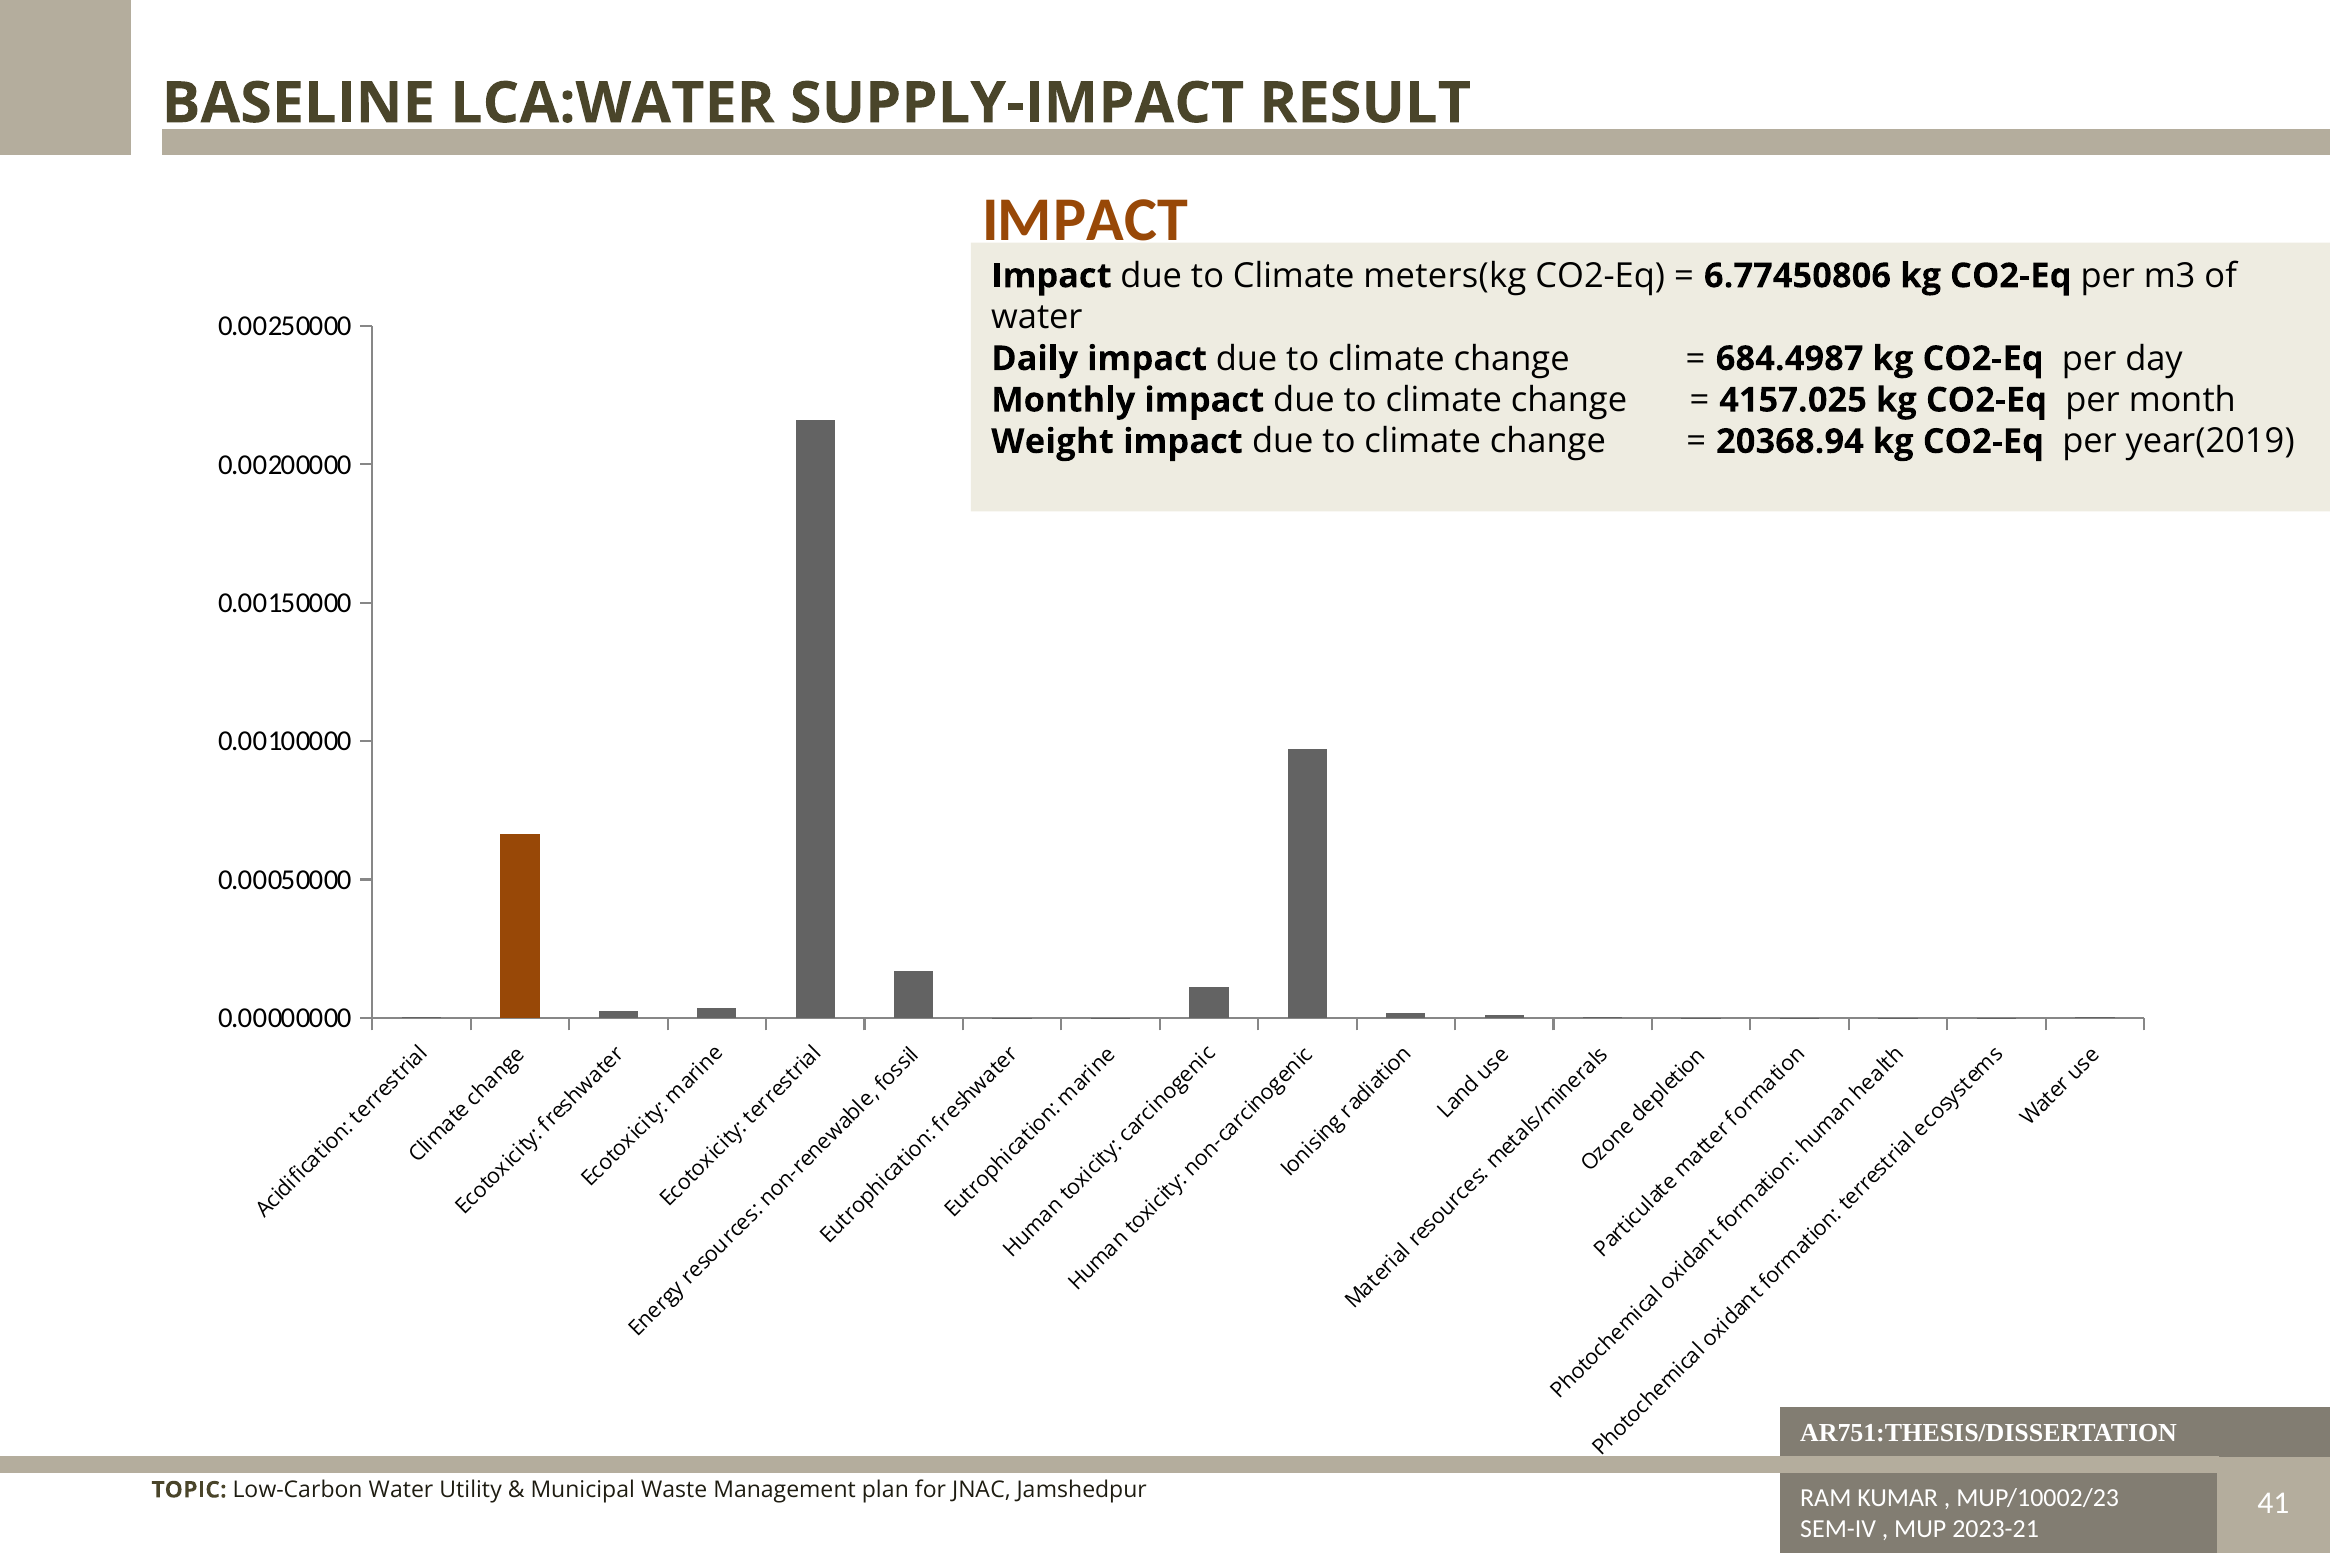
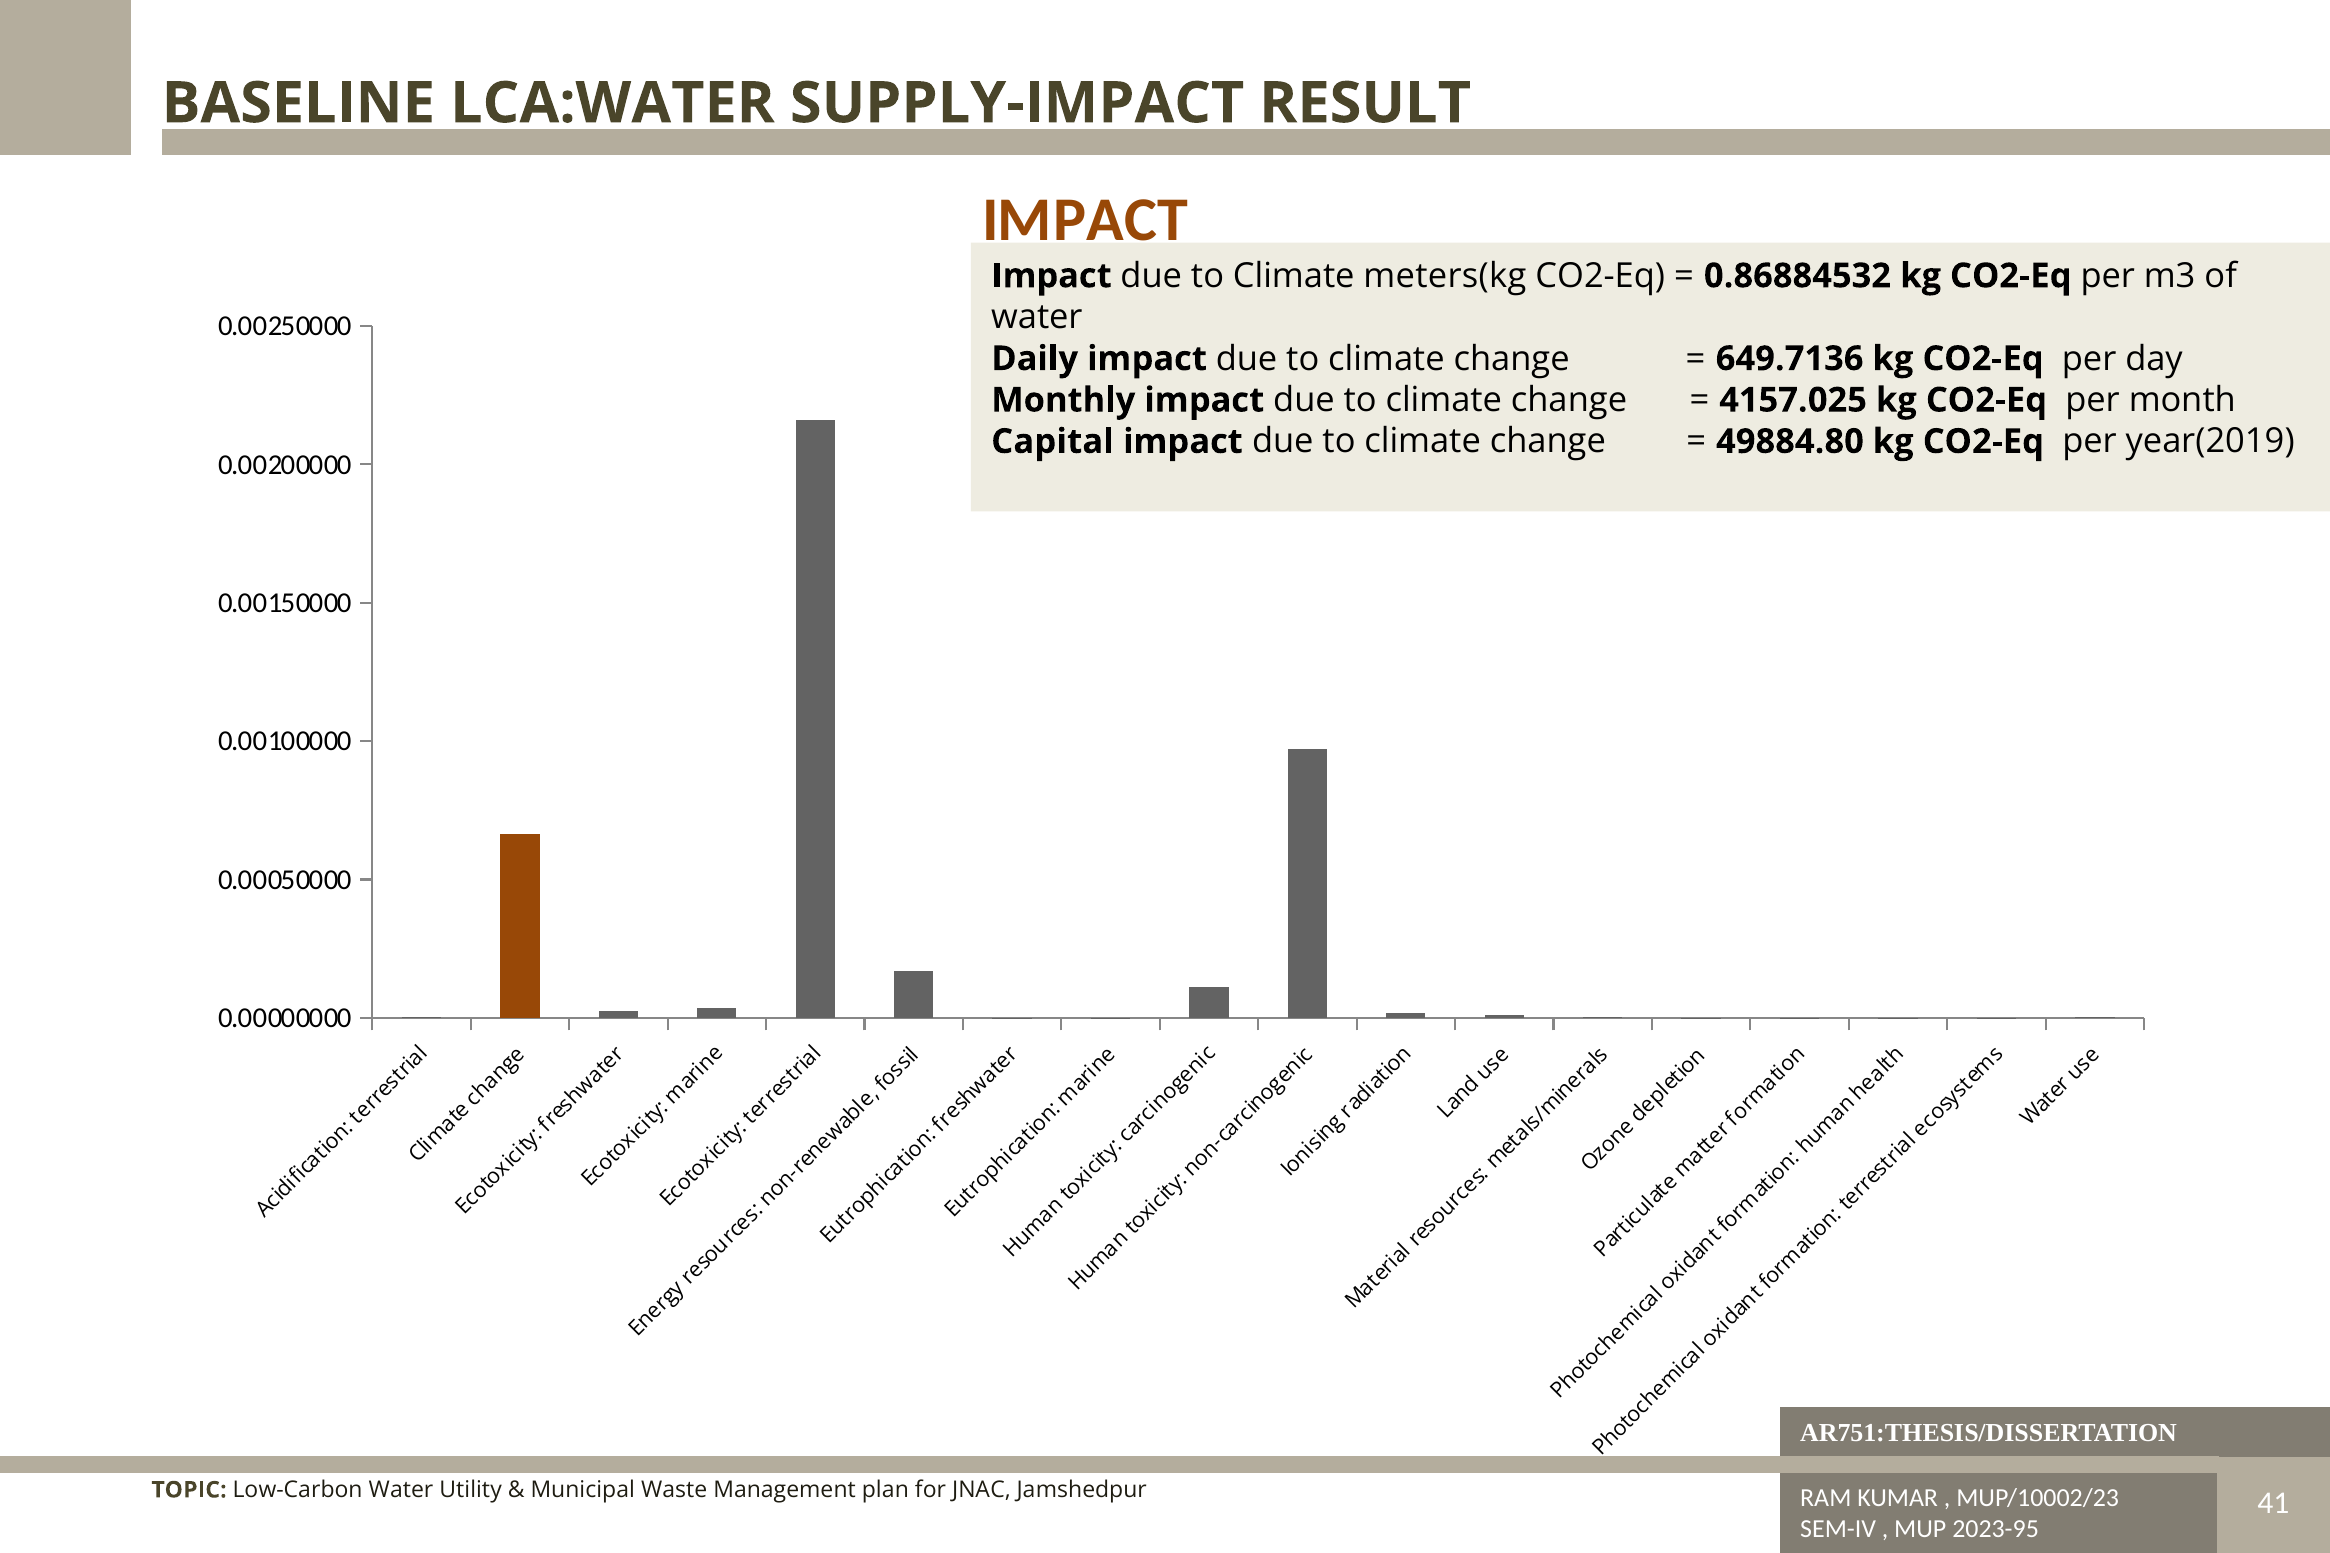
6.77450806: 6.77450806 -> 0.86884532
684.4987: 684.4987 -> 649.7136
Weight: Weight -> Capital
20368.94: 20368.94 -> 49884.80
2023-21: 2023-21 -> 2023-95
